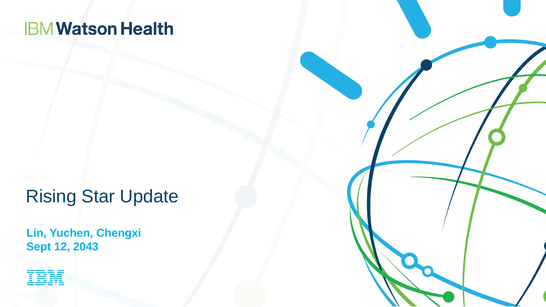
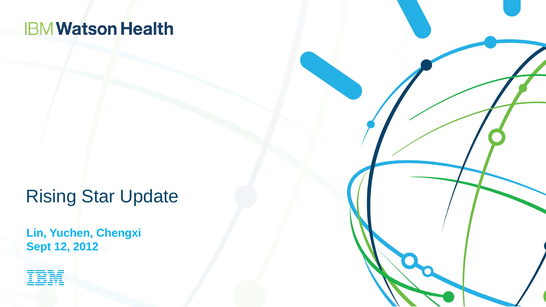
2043: 2043 -> 2012
